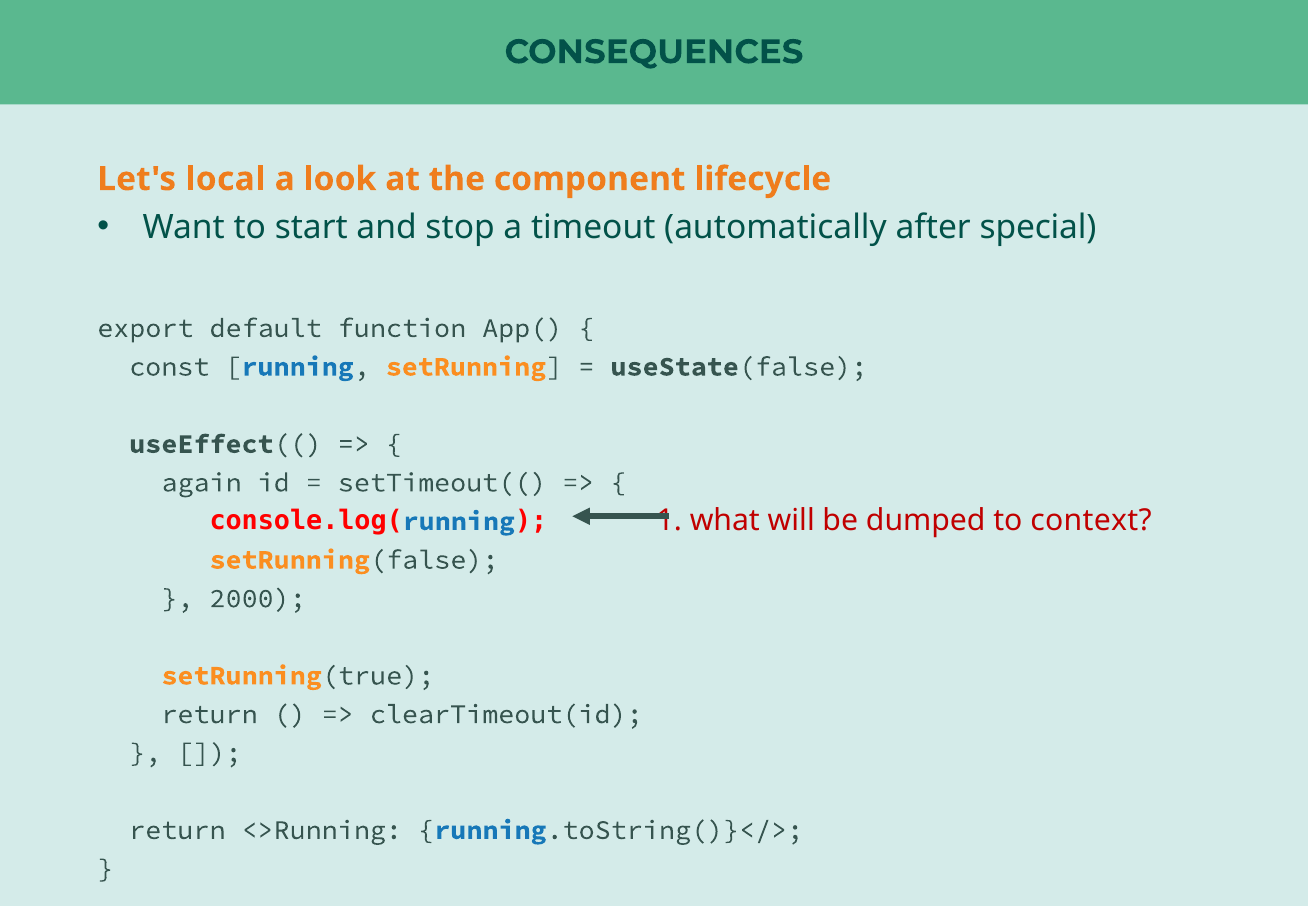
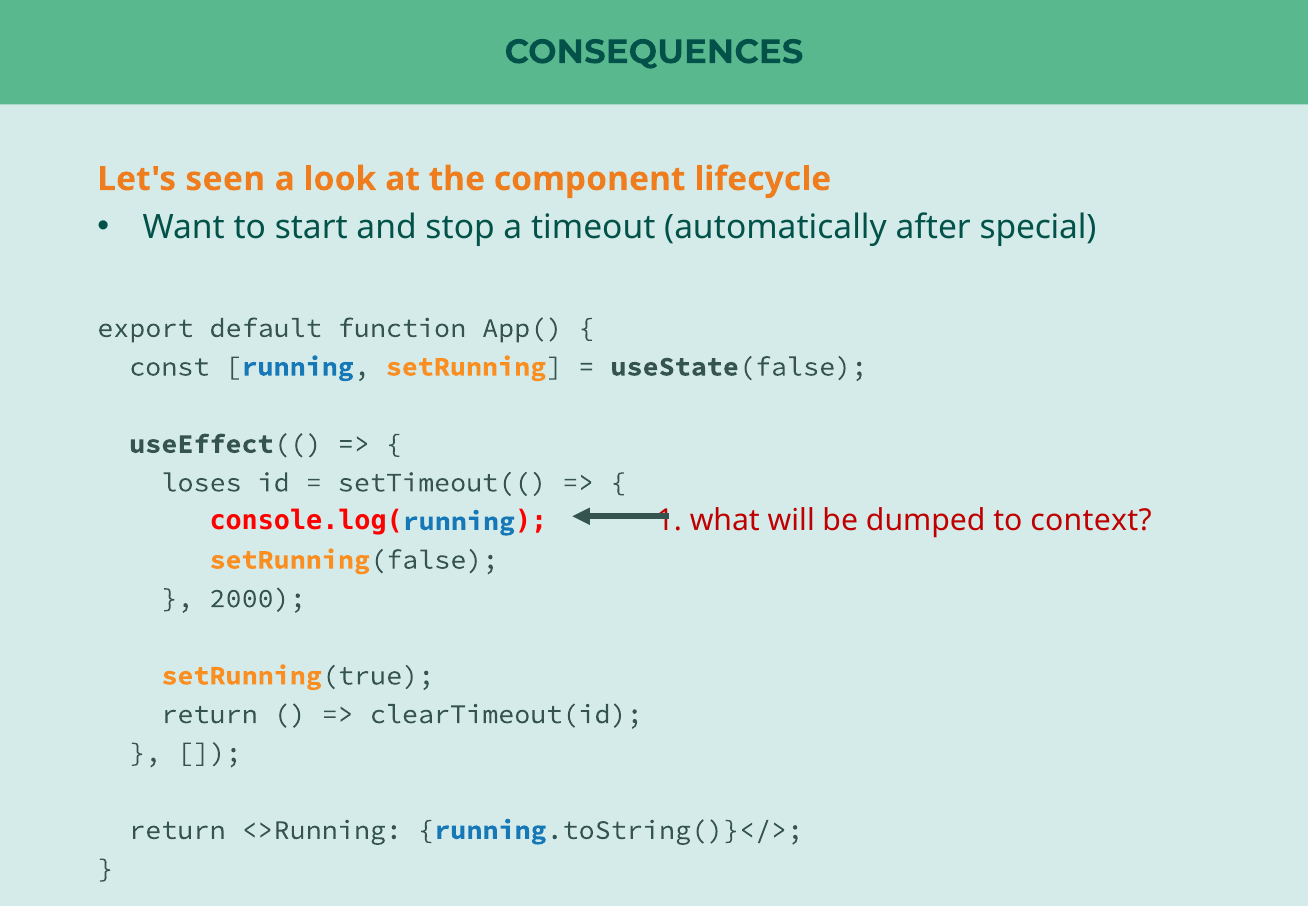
local: local -> seen
again: again -> loses
